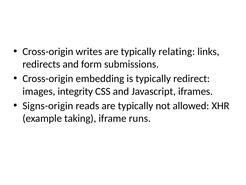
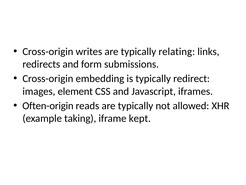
integrity: integrity -> element
Signs-origin: Signs-origin -> Often-origin
runs: runs -> kept
